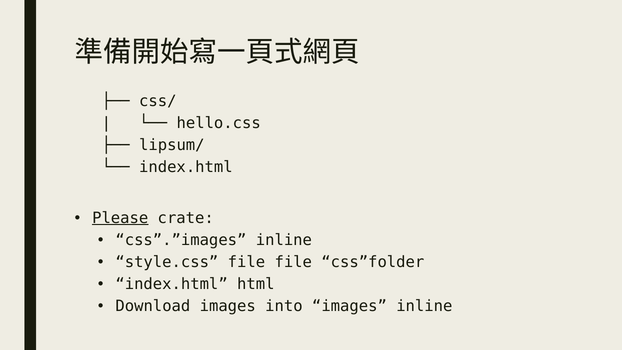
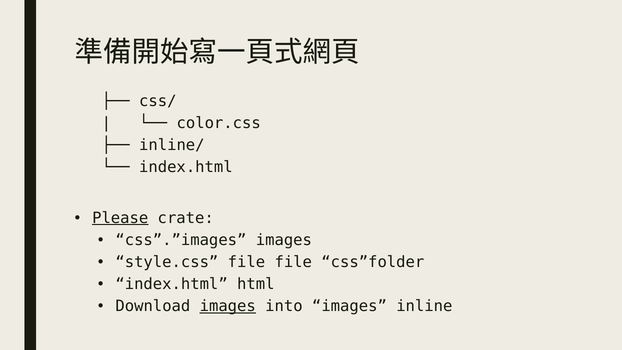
hello.css: hello.css -> color.css
lipsum/: lipsum/ -> inline/
css”.”images inline: inline -> images
images at (228, 306) underline: none -> present
